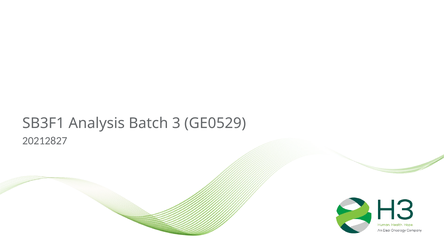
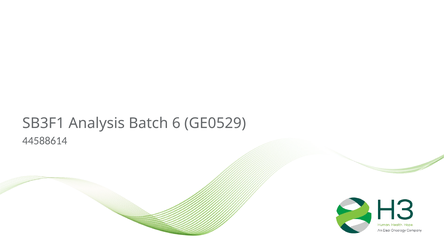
3: 3 -> 6
20212827: 20212827 -> 44588614
